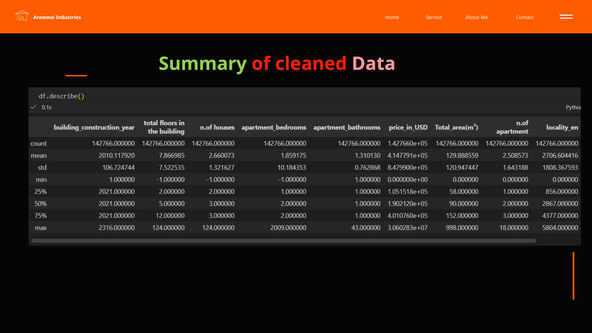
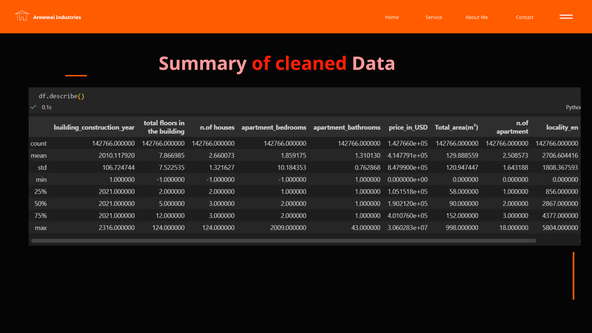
Summary colour: light green -> pink
